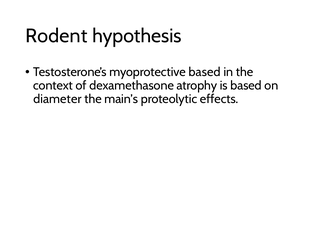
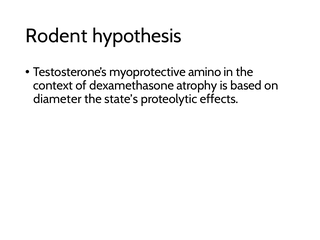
myoprotective based: based -> amino
main’s: main’s -> state’s
